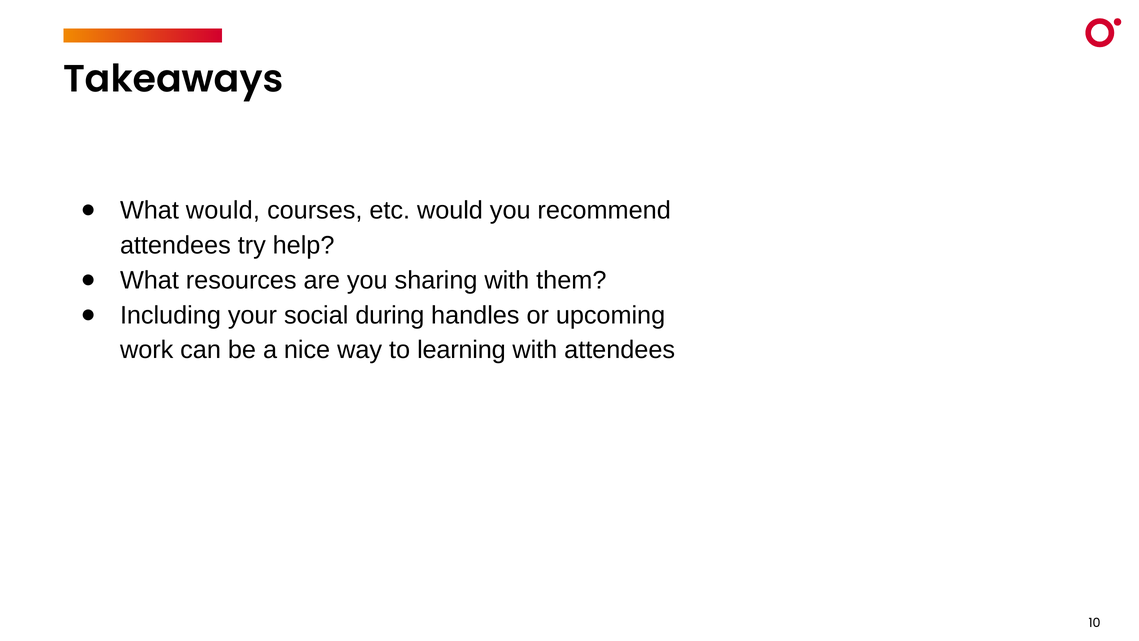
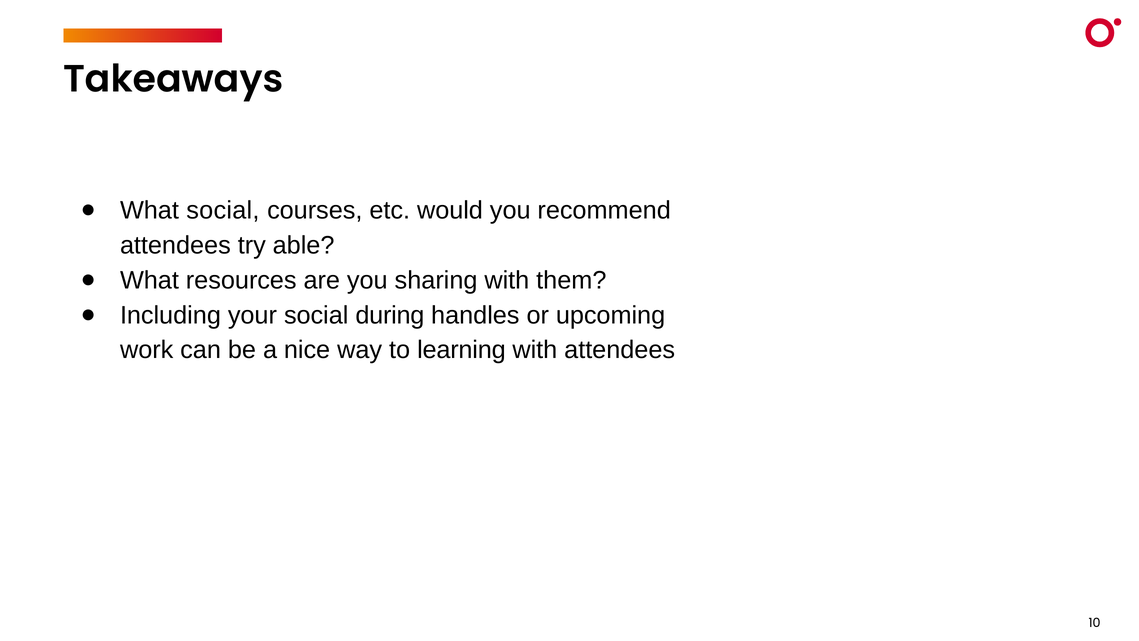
What would: would -> social
help: help -> able
